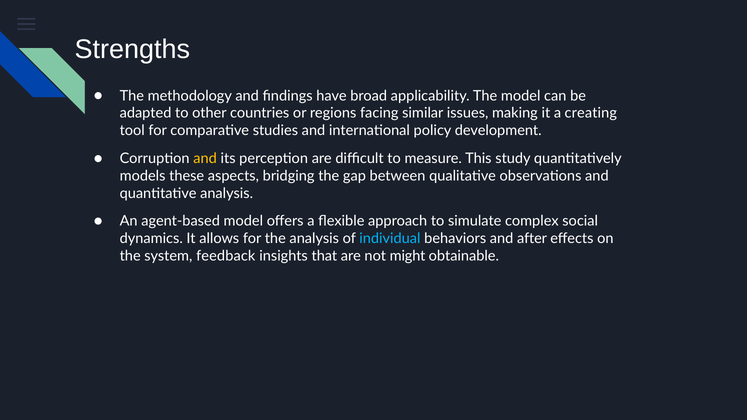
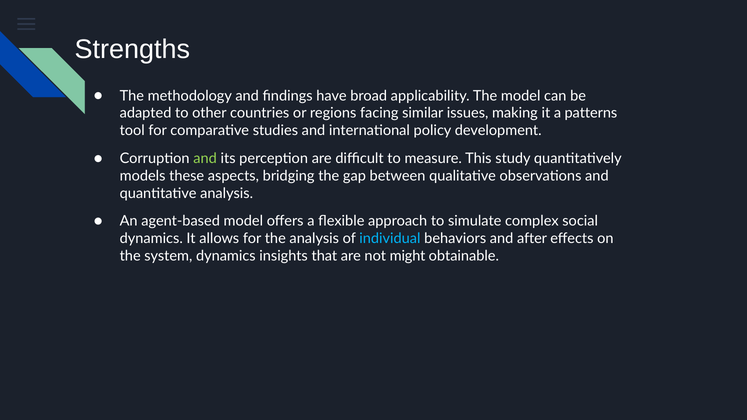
creating: creating -> patterns
and at (205, 159) colour: yellow -> light green
system feedback: feedback -> dynamics
